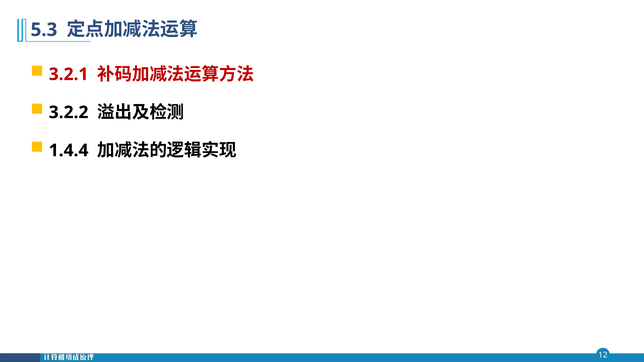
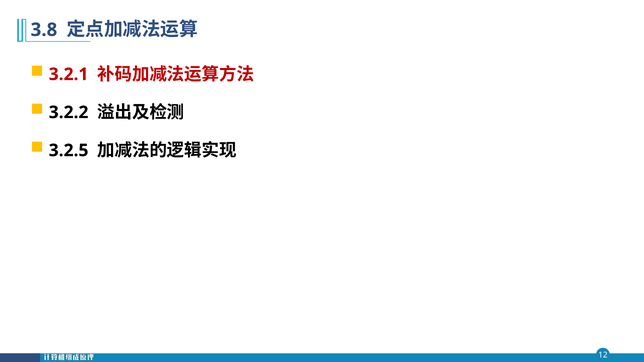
5.3: 5.3 -> 3.8
1.4.4: 1.4.4 -> 3.2.5
